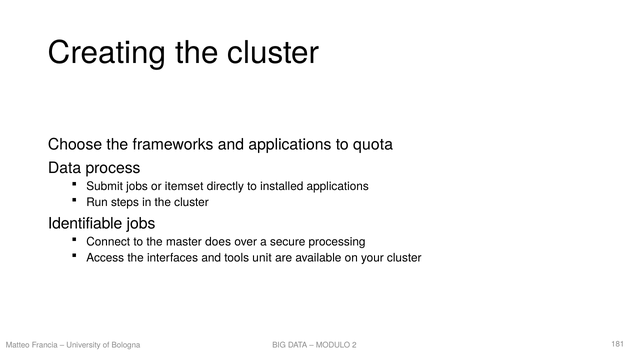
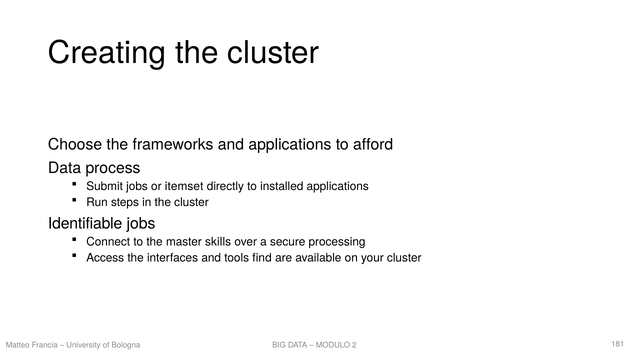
quota: quota -> afford
does: does -> skills
unit: unit -> find
